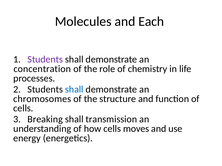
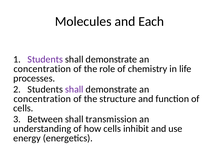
shall at (74, 90) colour: blue -> purple
chromosomes at (42, 99): chromosomes -> concentration
Breaking: Breaking -> Between
moves: moves -> inhibit
